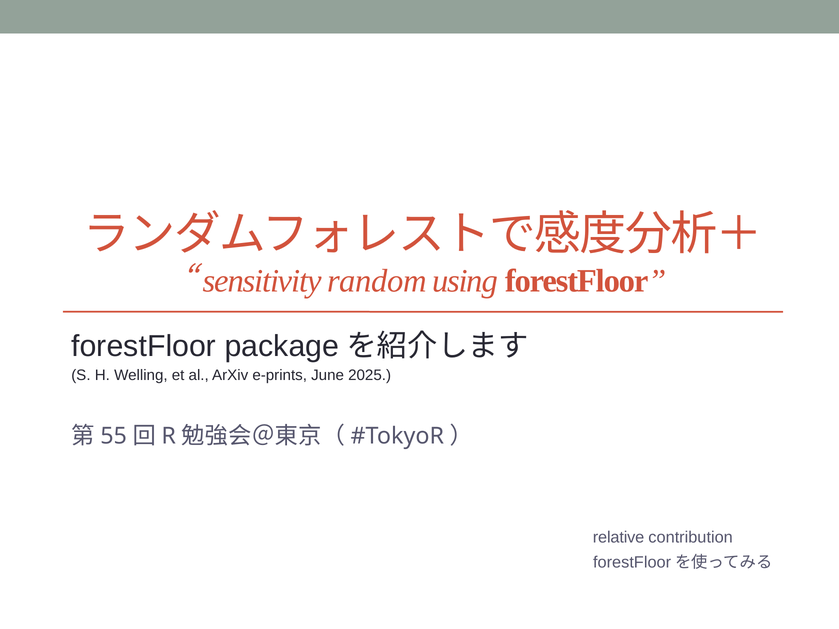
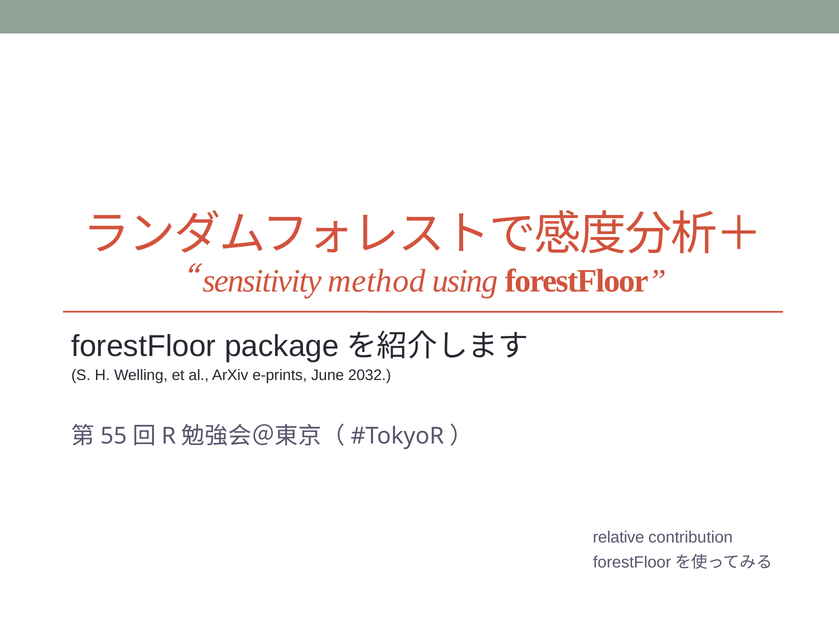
random: random -> method
2025: 2025 -> 2032
